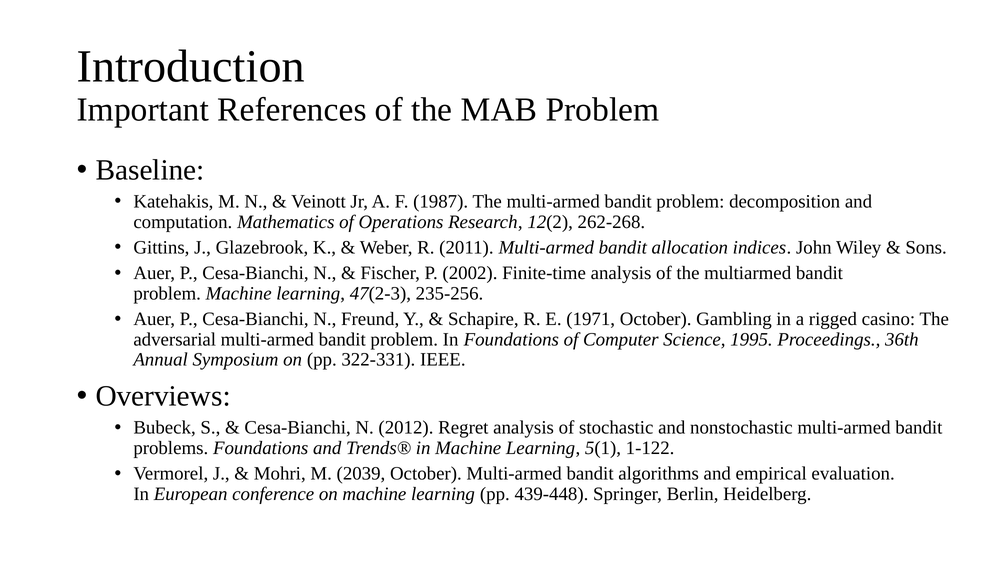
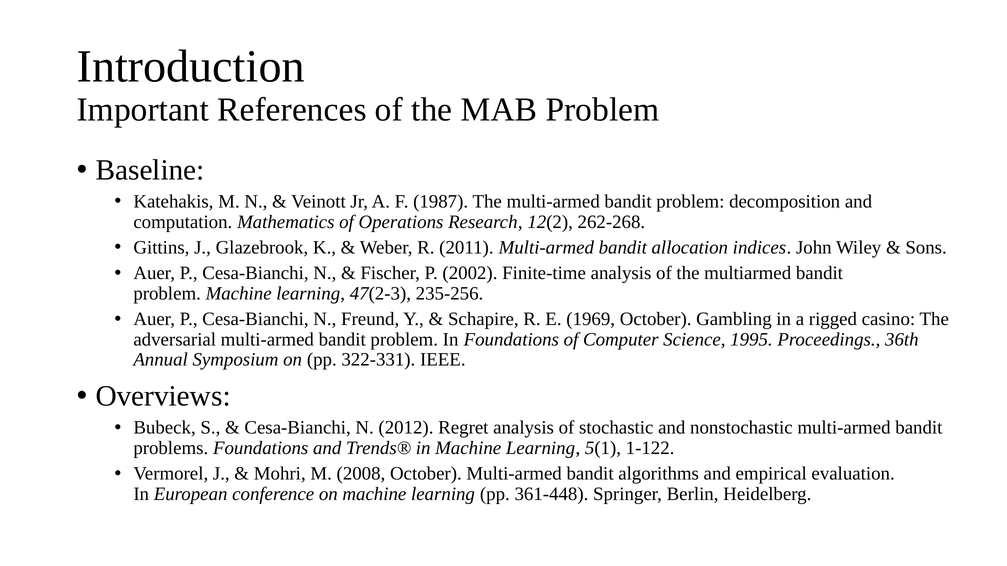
1971: 1971 -> 1969
2039: 2039 -> 2008
439-448: 439-448 -> 361-448
